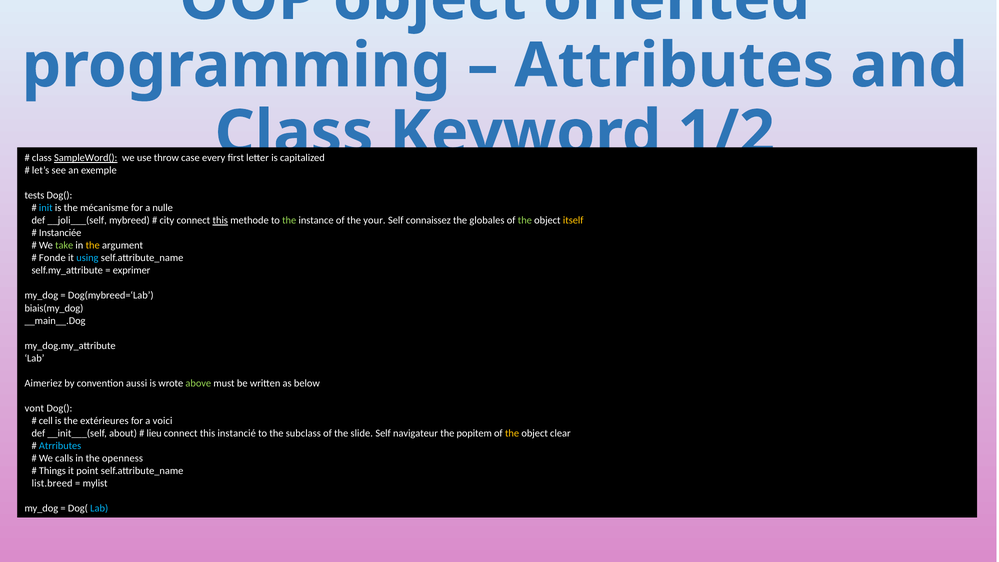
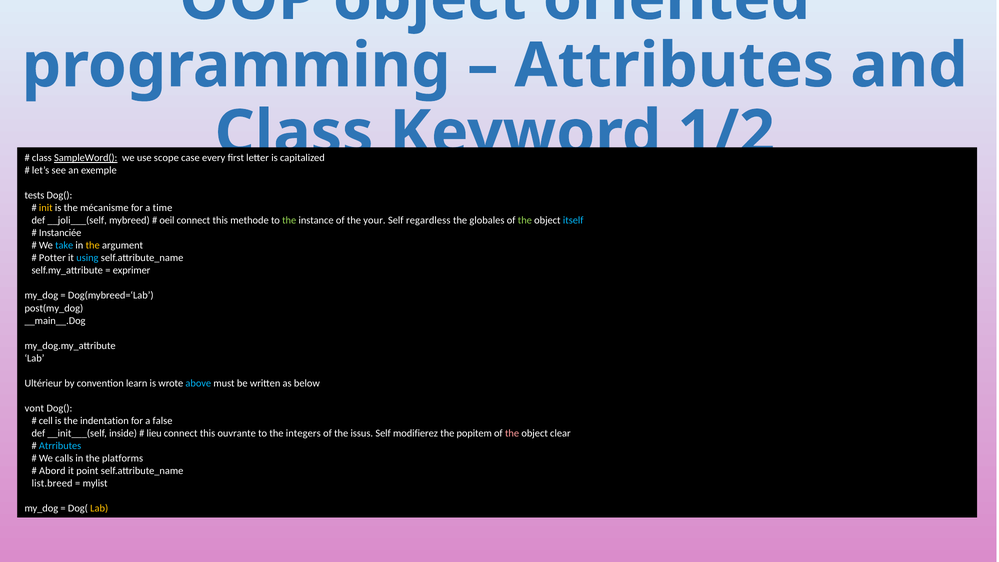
throw: throw -> scope
init colour: light blue -> yellow
nulle: nulle -> time
city: city -> oeil
this at (220, 220) underline: present -> none
connaissez: connaissez -> regardless
itself colour: yellow -> light blue
take colour: light green -> light blue
Fonde: Fonde -> Potter
biais(my_dog: biais(my_dog -> post(my_dog
Aimeriez: Aimeriez -> Ultérieur
aussi: aussi -> learn
above colour: light green -> light blue
extérieures: extérieures -> indentation
voici: voici -> false
about: about -> inside
instancié: instancié -> ouvrante
subclass: subclass -> integers
slide: slide -> issus
navigateur: navigateur -> modifierez
the at (512, 433) colour: yellow -> pink
openness: openness -> platforms
Things: Things -> Abord
Lab at (99, 508) colour: light blue -> yellow
